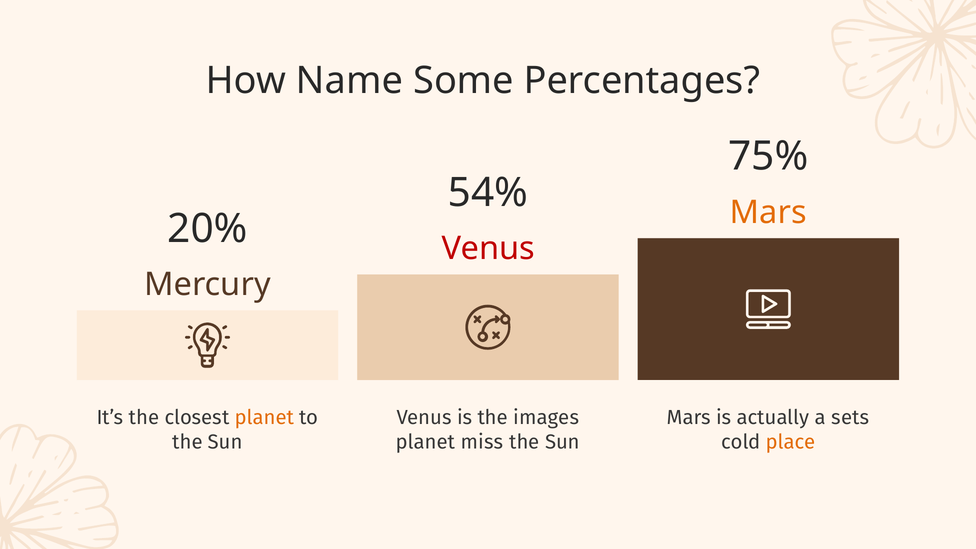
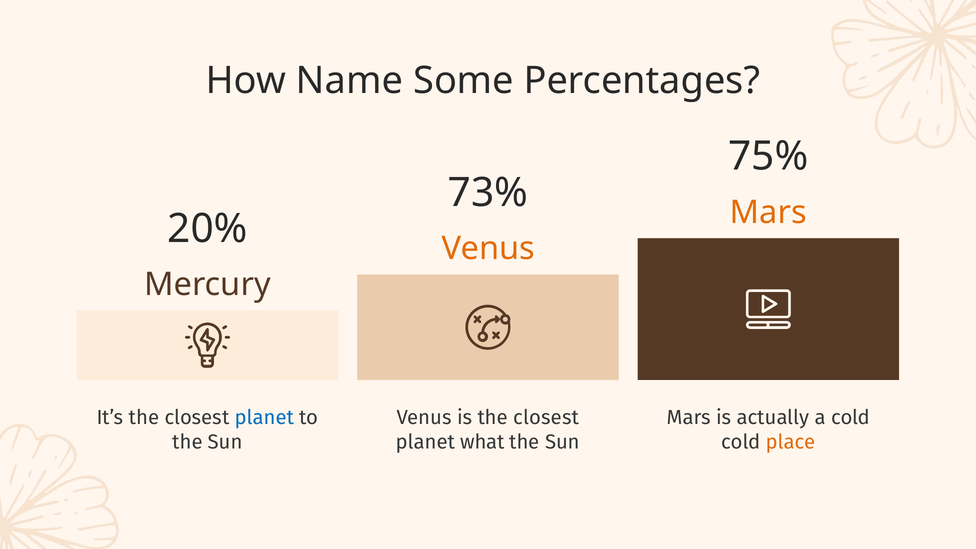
54%: 54% -> 73%
Venus at (488, 249) colour: red -> orange
planet at (264, 418) colour: orange -> blue
is the images: images -> closest
a sets: sets -> cold
miss: miss -> what
